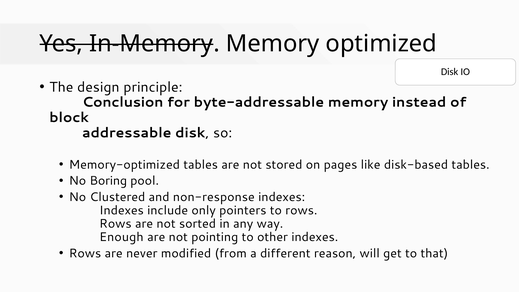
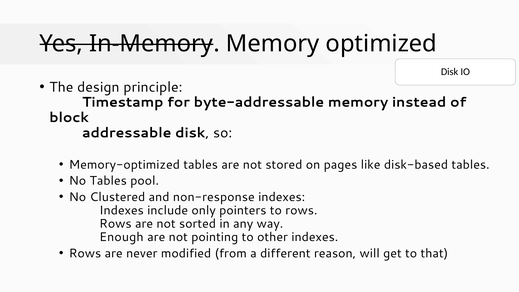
Conclusion: Conclusion -> Timestamp
No Boring: Boring -> Tables
